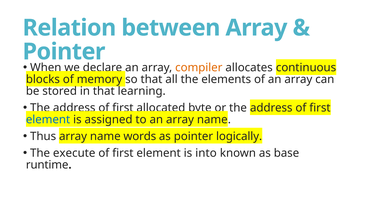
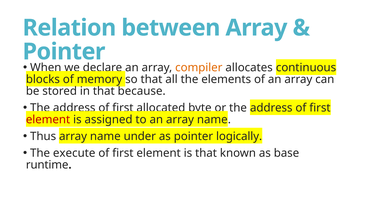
learning: learning -> because
element at (48, 119) colour: blue -> red
words: words -> under
is into: into -> that
